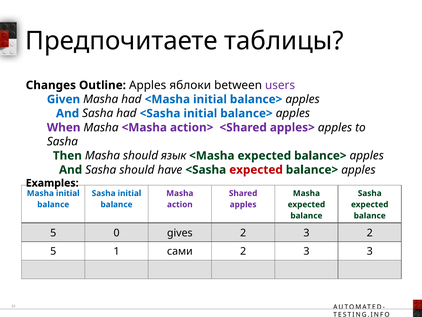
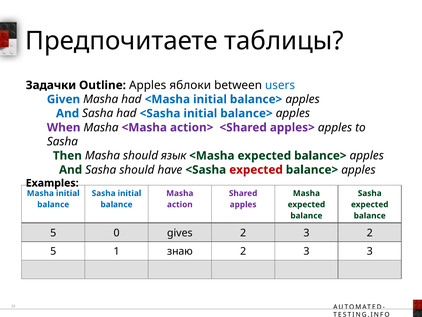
Changes: Changes -> Задачки
users colour: purple -> blue
сами: сами -> знаю
